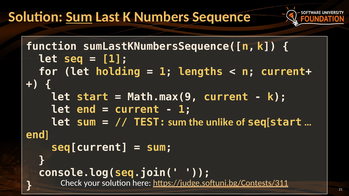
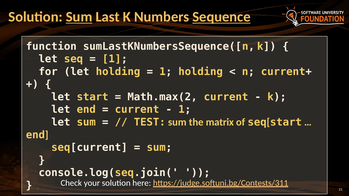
Sequence underline: none -> present
1 lengths: lengths -> holding
Math.max(9: Math.max(9 -> Math.max(2
unlike: unlike -> matrix
